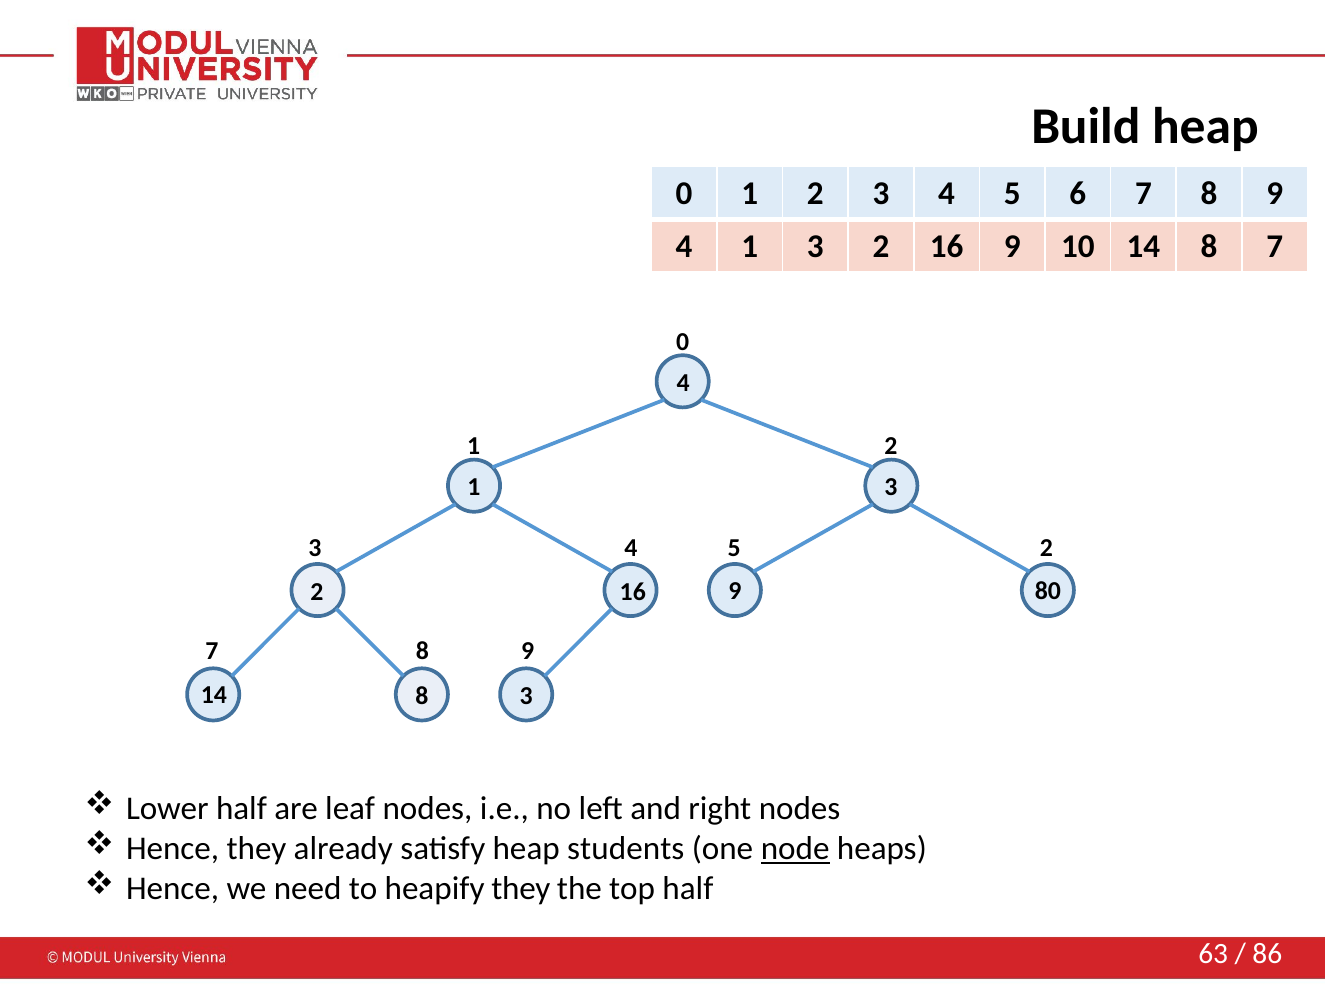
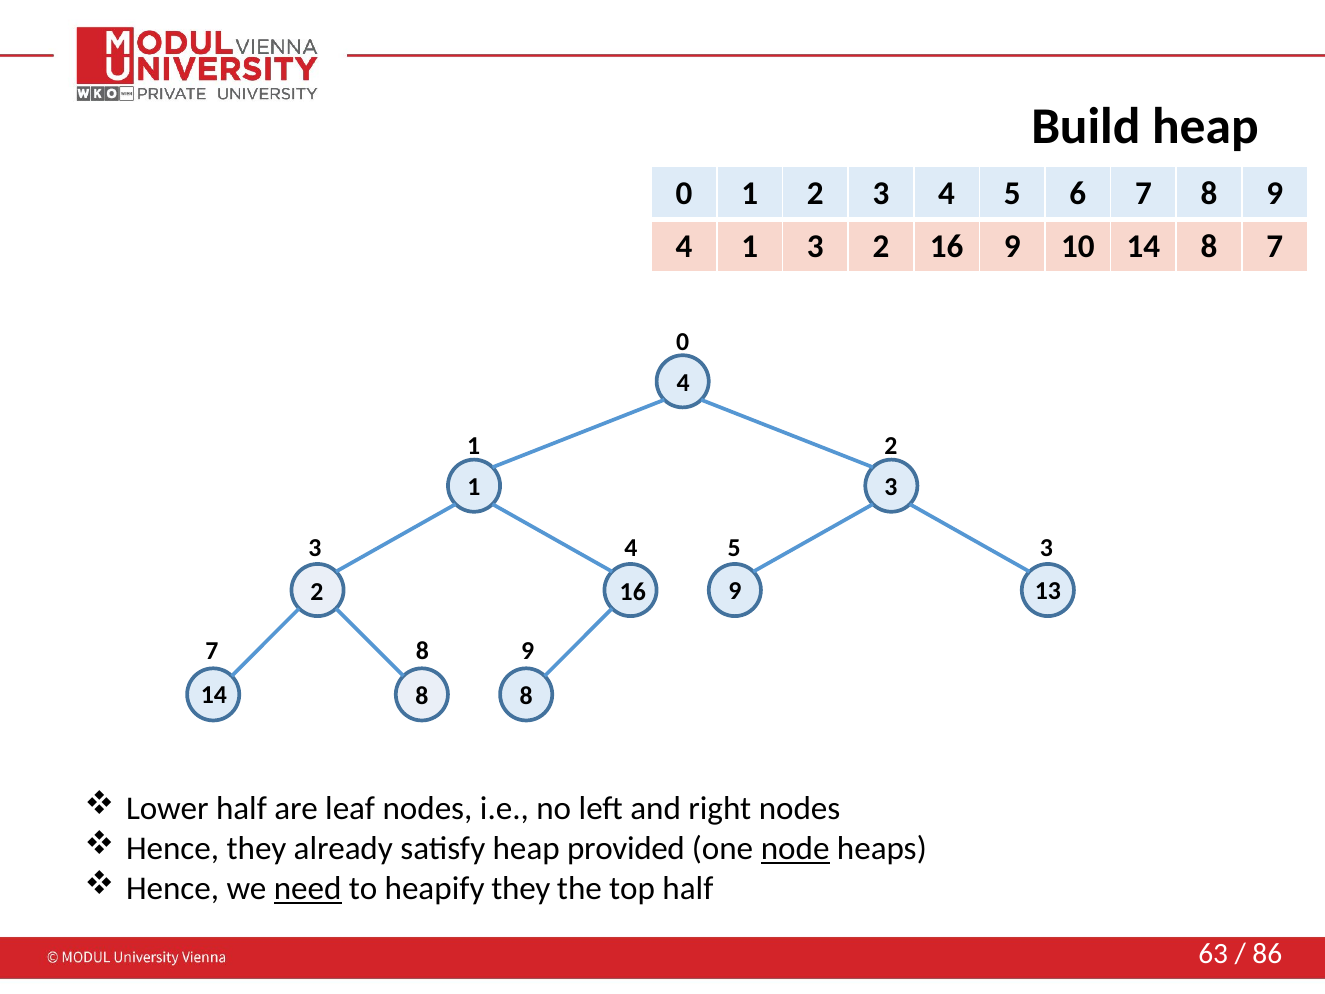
5 2: 2 -> 3
80: 80 -> 13
8 3: 3 -> 8
students: students -> provided
need underline: none -> present
